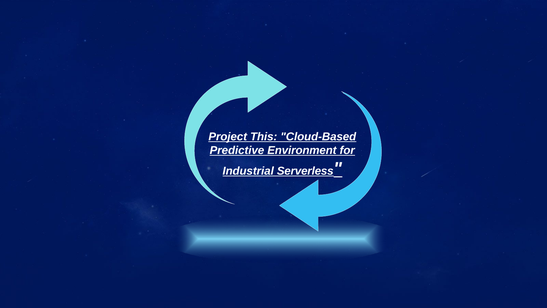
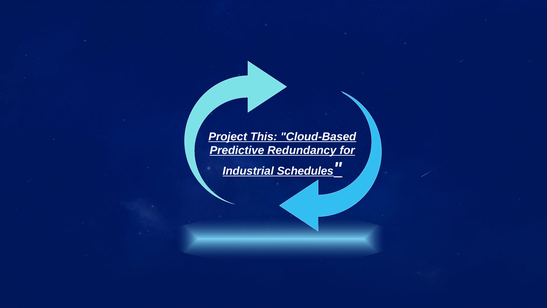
Environment: Environment -> Redundancy
Serverless: Serverless -> Schedules
